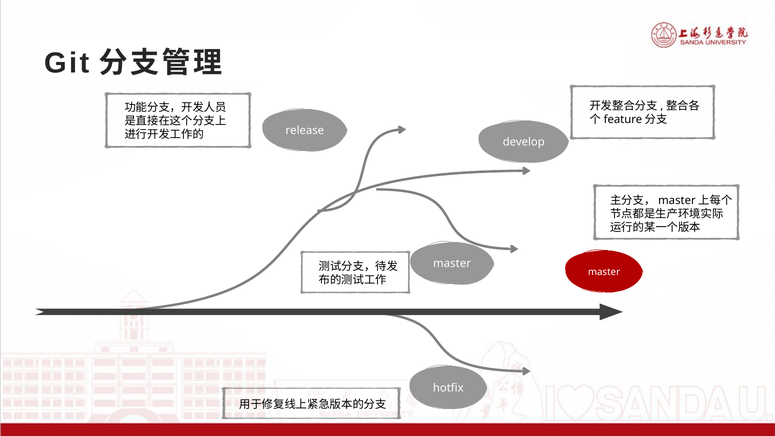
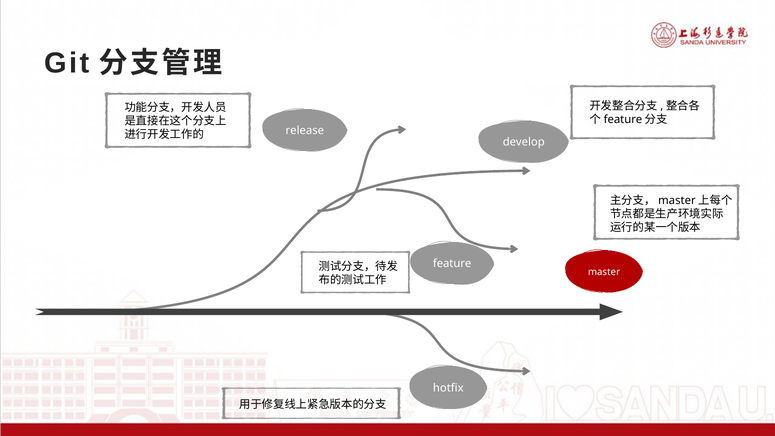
master at (452, 264): master -> feature
